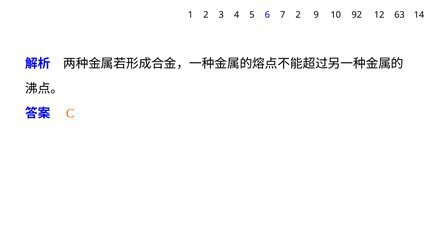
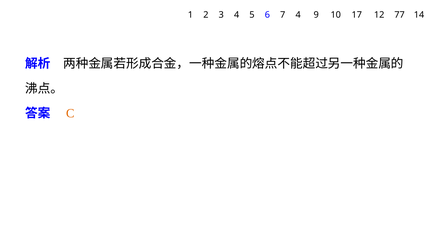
7 2: 2 -> 4
92: 92 -> 17
63: 63 -> 77
